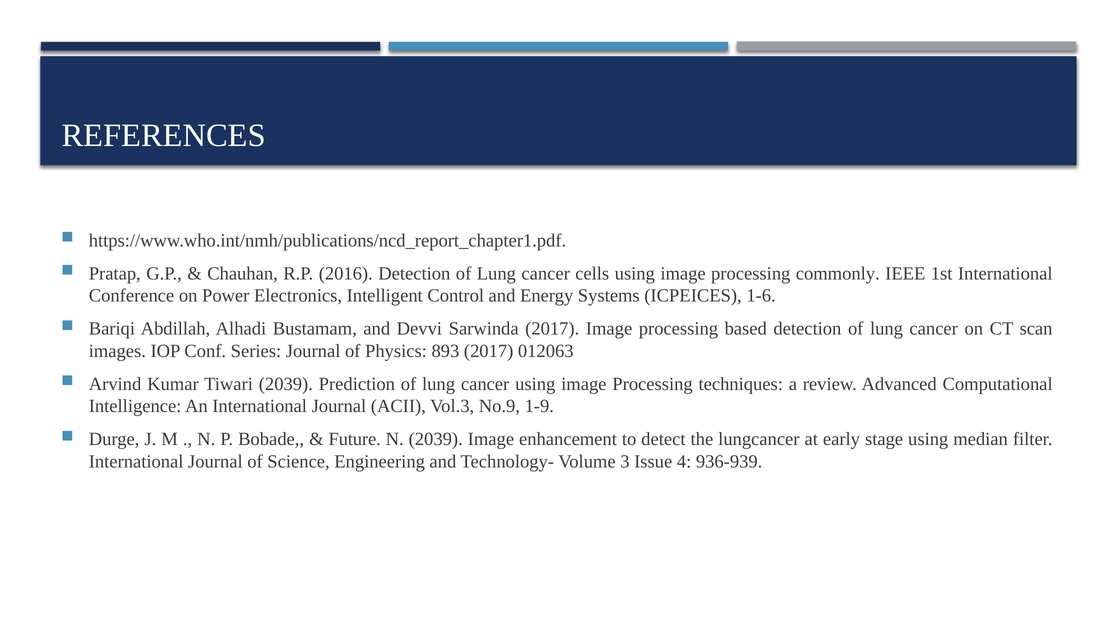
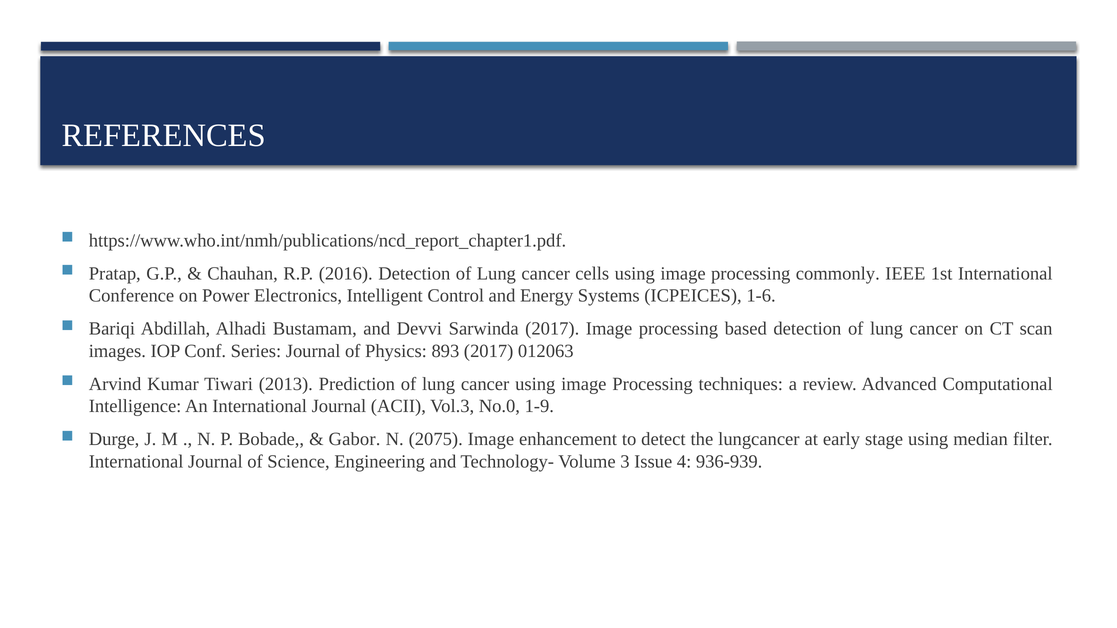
Tiwari 2039: 2039 -> 2013
No.9: No.9 -> No.0
Future: Future -> Gabor
N 2039: 2039 -> 2075
